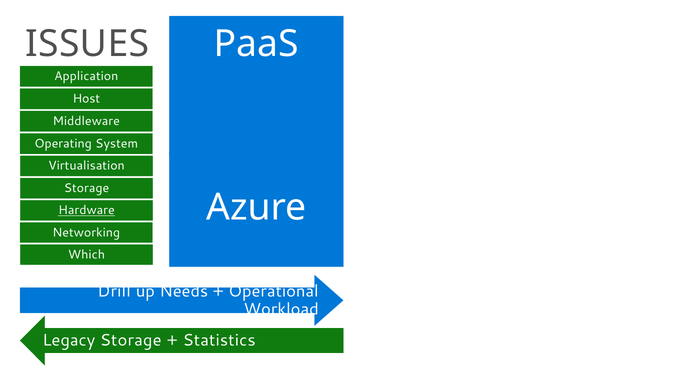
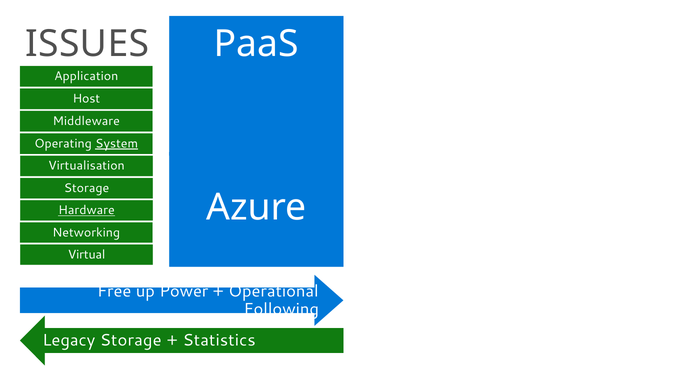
System underline: none -> present
Which: Which -> Virtual
Drill: Drill -> Free
up Needs: Needs -> Power
Workload: Workload -> Following
